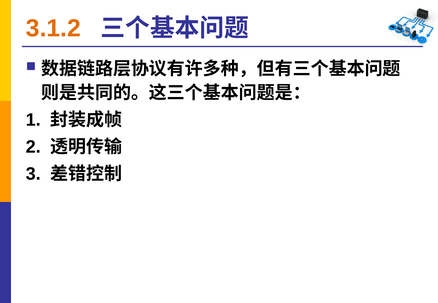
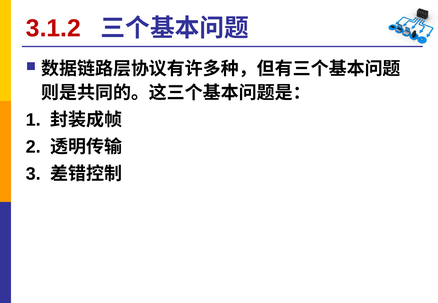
3.1.2 colour: orange -> red
